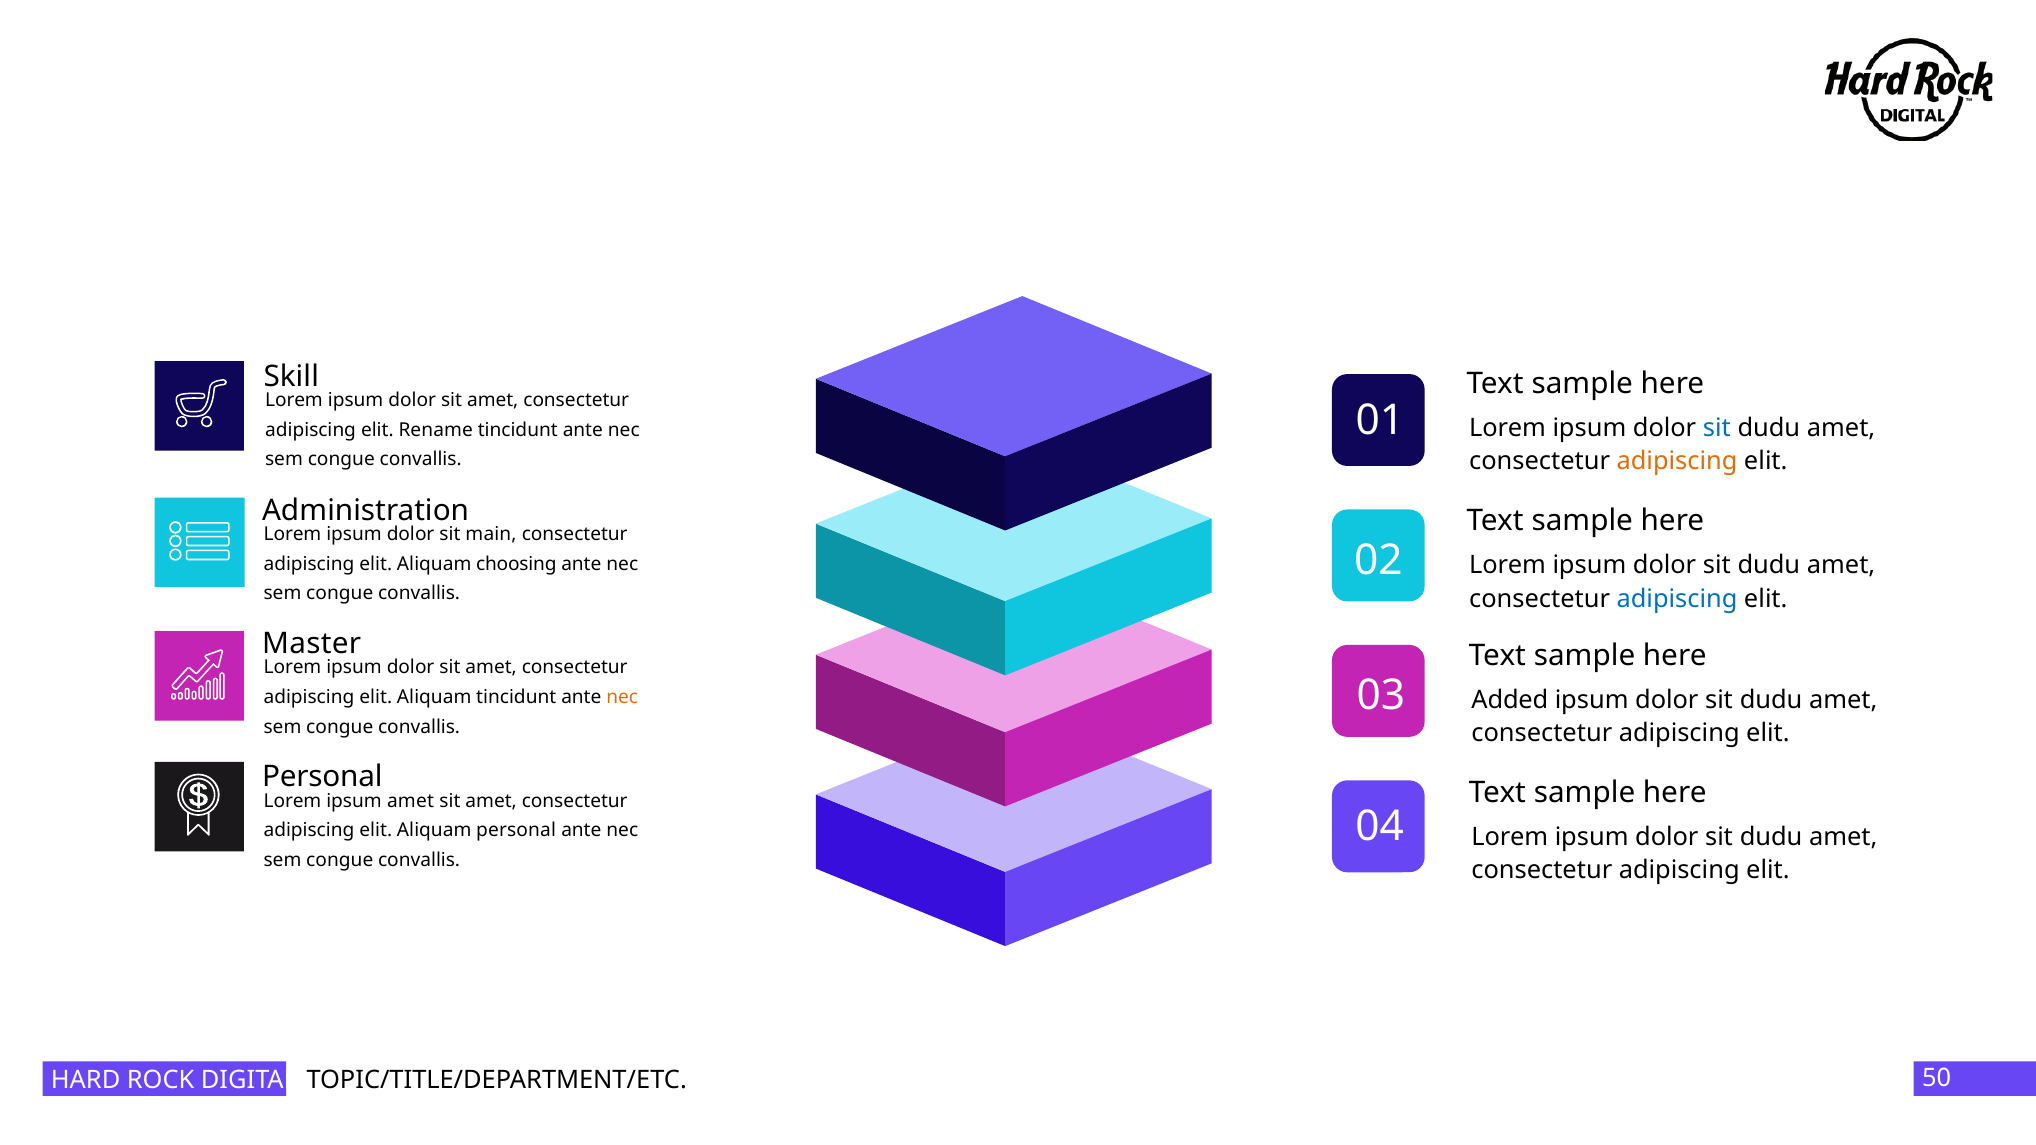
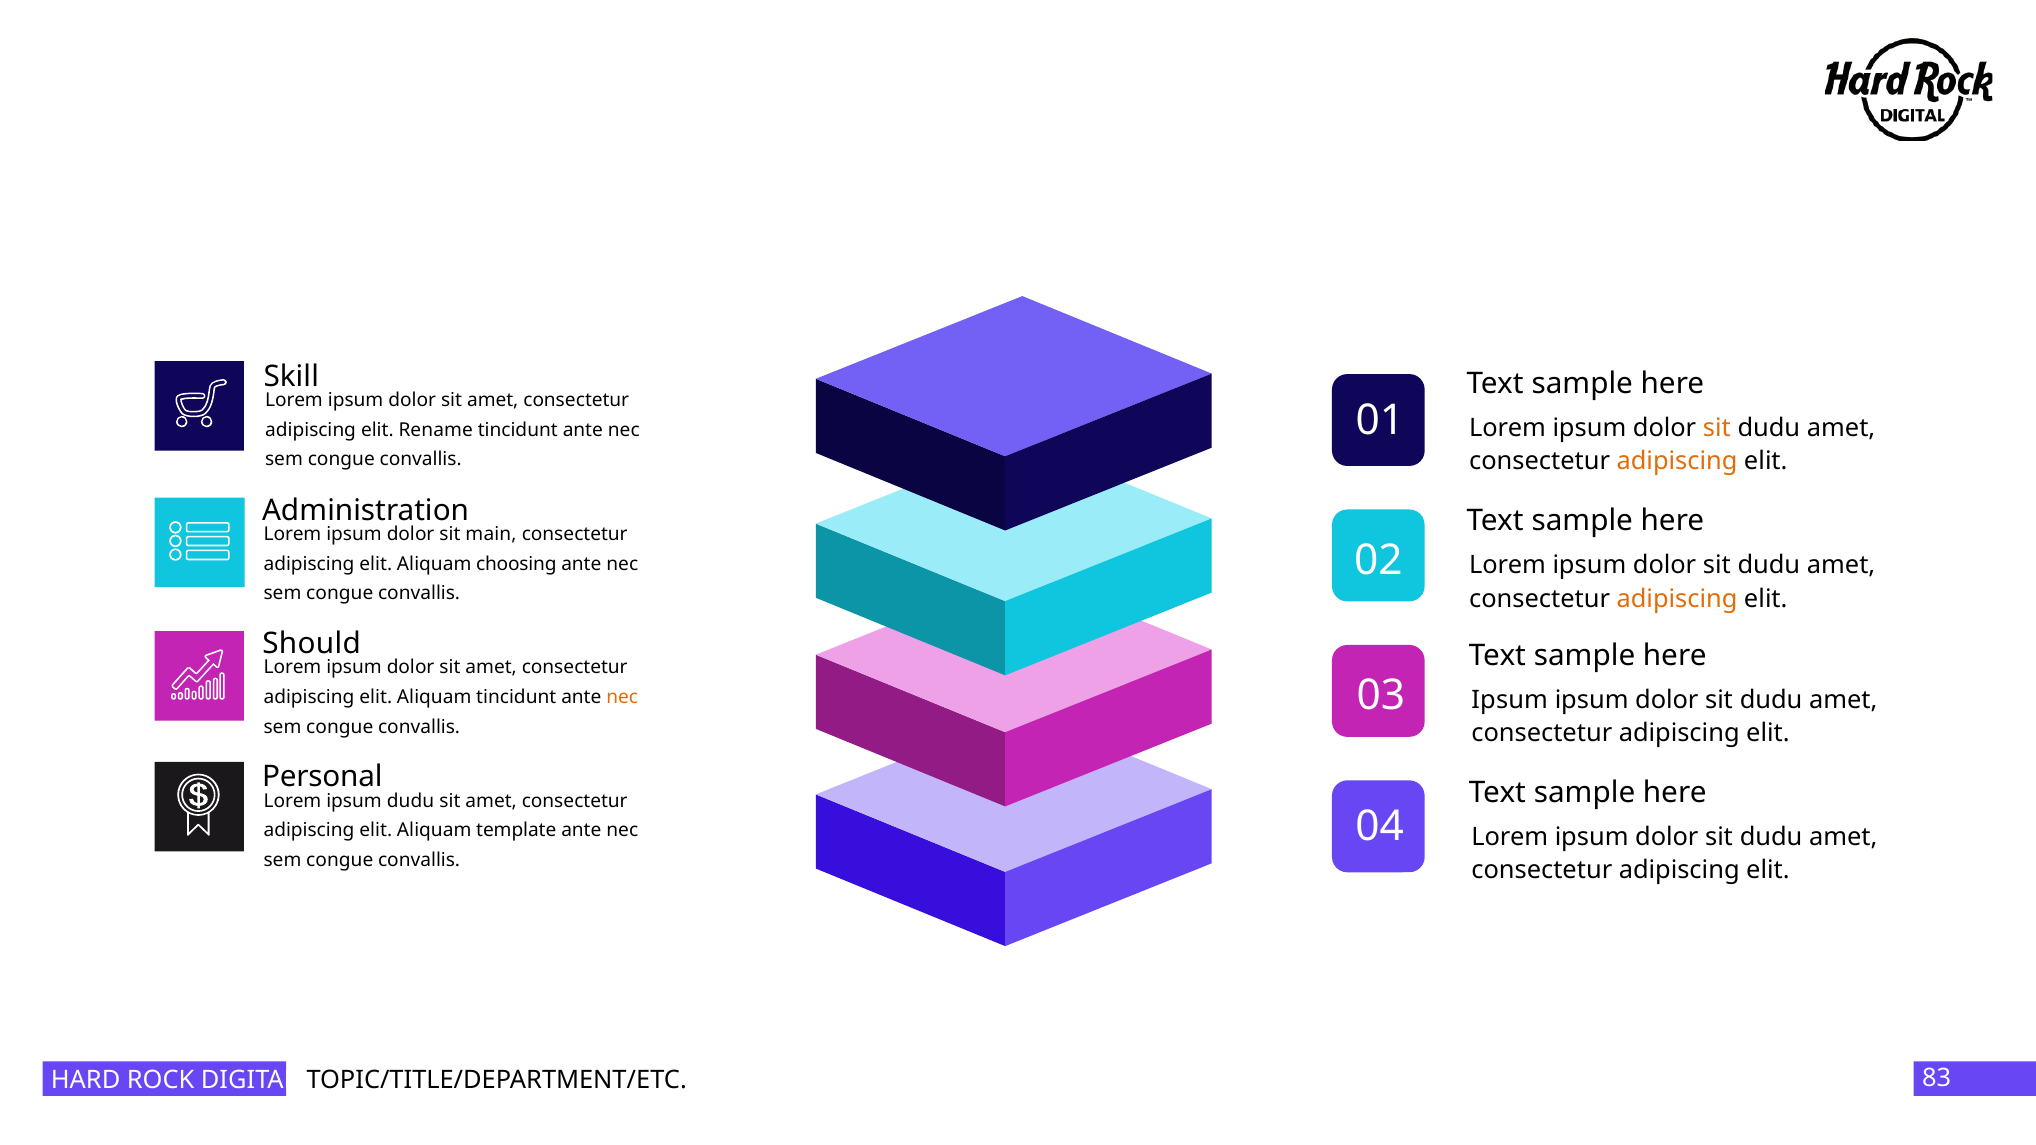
sit at (1717, 428) colour: blue -> orange
adipiscing at (1677, 599) colour: blue -> orange
Master: Master -> Should
Added at (1510, 700): Added -> Ipsum
ipsum amet: amet -> dudu
Aliquam personal: personal -> template
50: 50 -> 83
